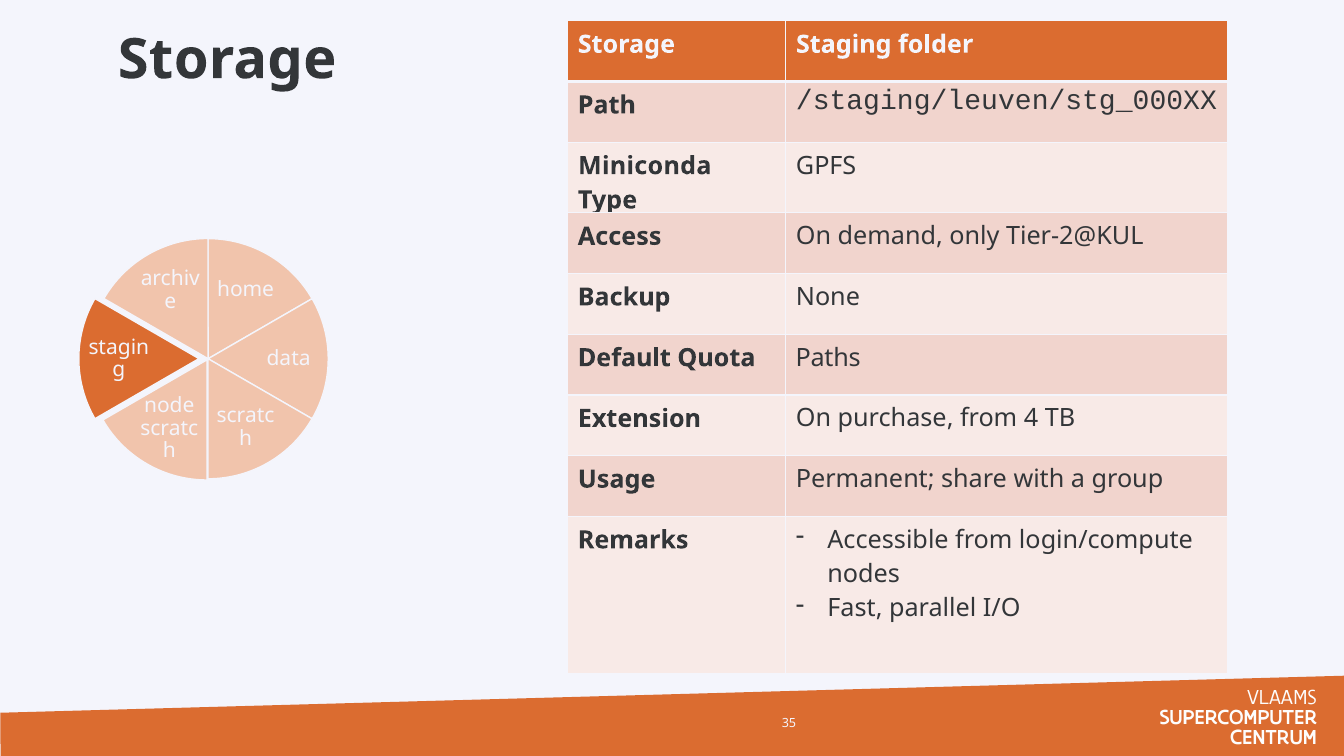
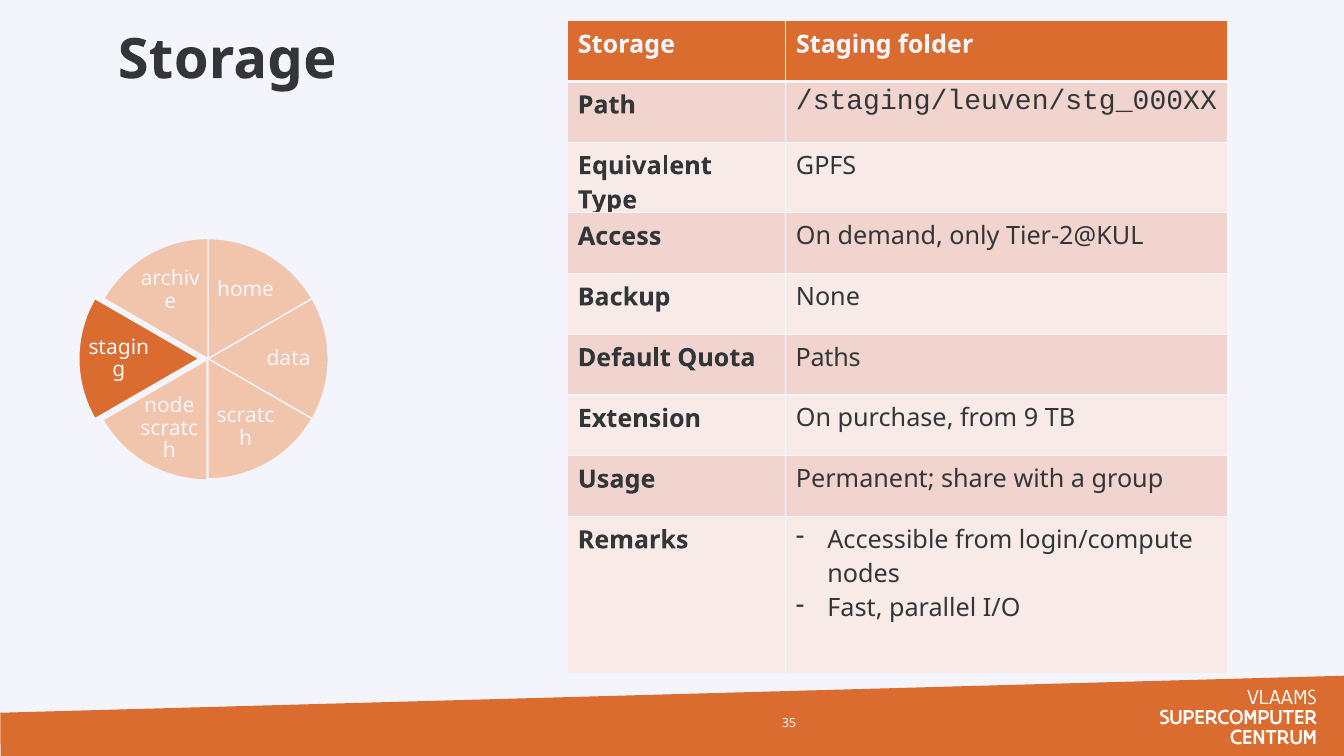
Miniconda: Miniconda -> Equivalent
4: 4 -> 9
